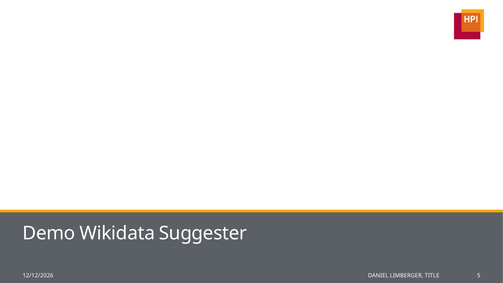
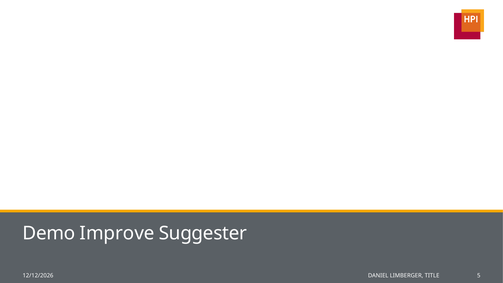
Wikidata: Wikidata -> Improve
